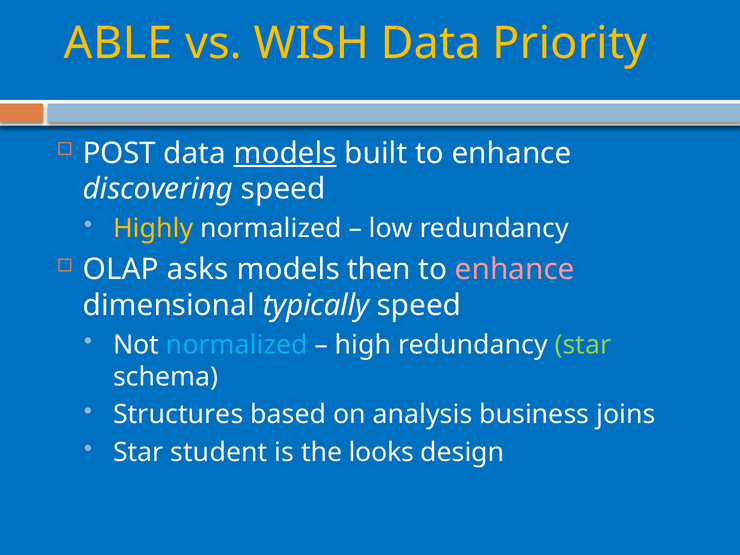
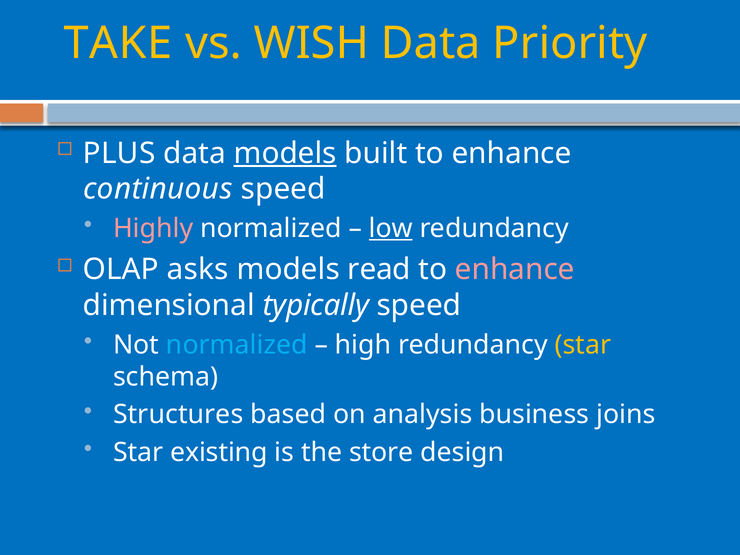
ABLE: ABLE -> TAKE
POST: POST -> PLUS
discovering: discovering -> continuous
Highly colour: yellow -> pink
low underline: none -> present
then: then -> read
star at (583, 345) colour: light green -> yellow
student: student -> existing
looks: looks -> store
